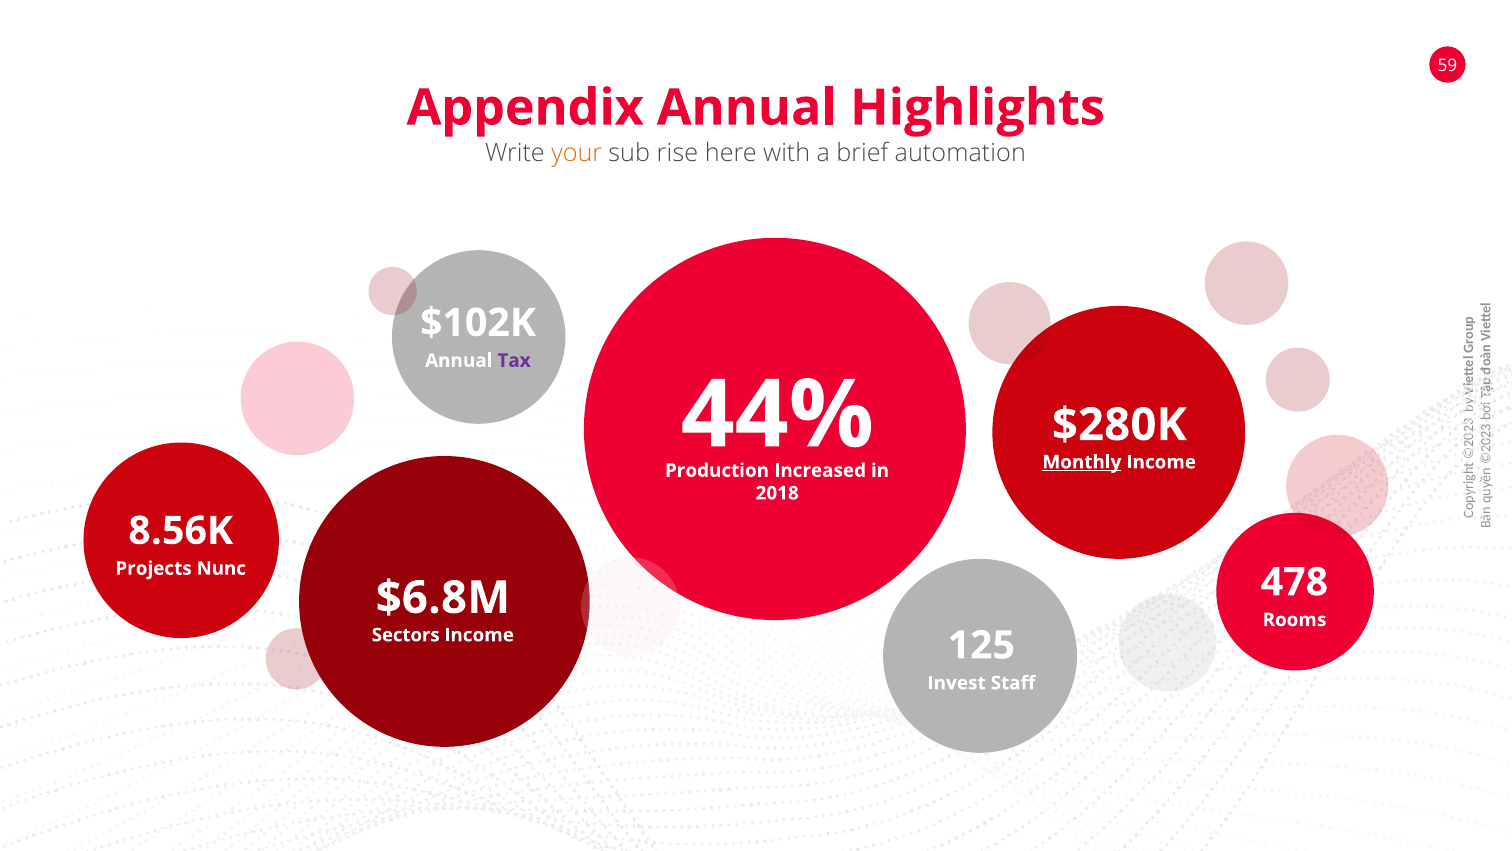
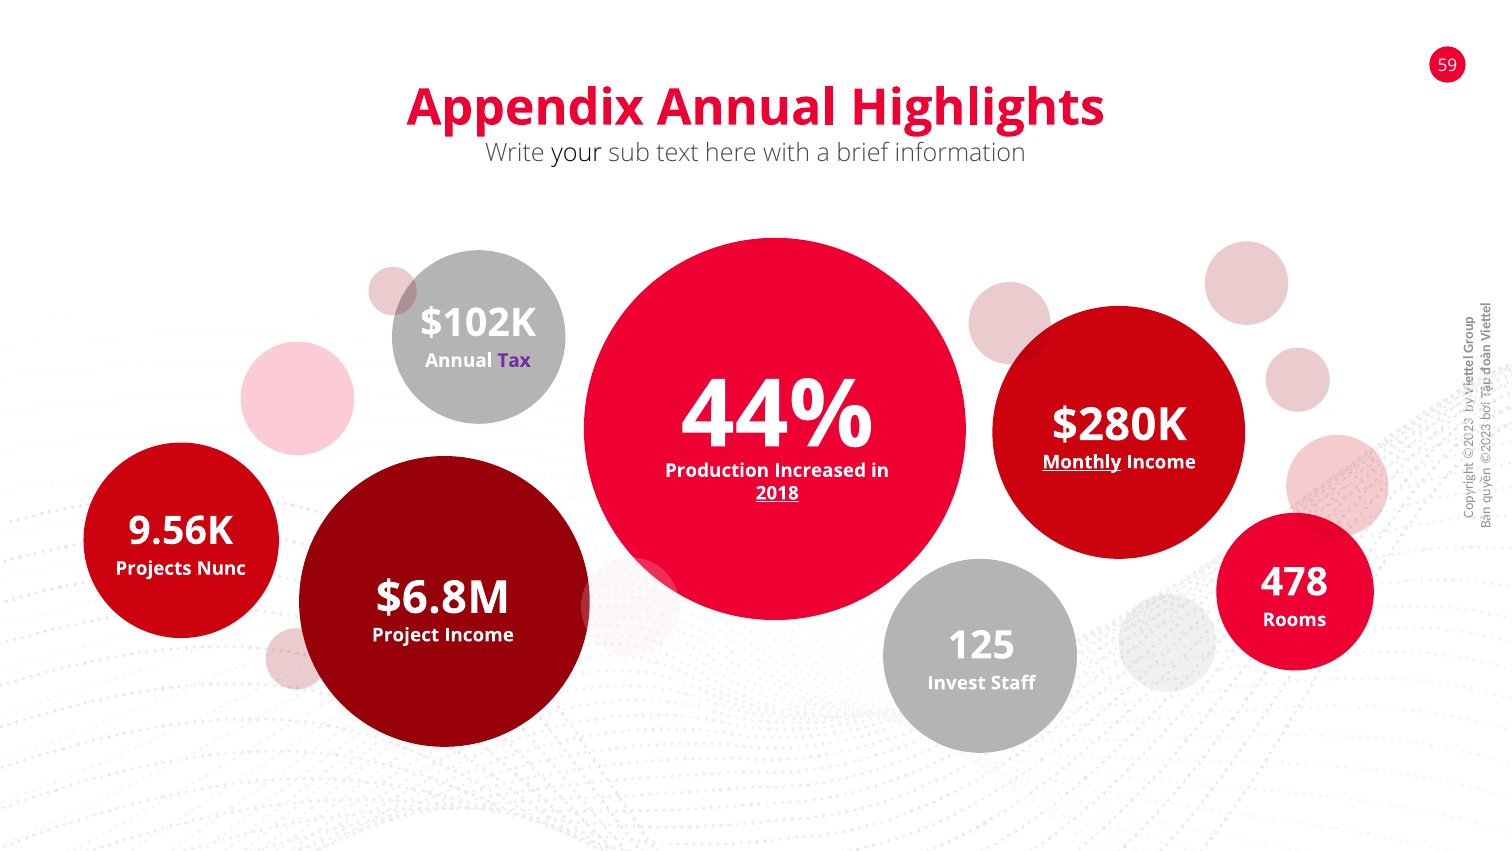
your colour: orange -> black
rise: rise -> text
automation: automation -> information
2018 underline: none -> present
8.56K: 8.56K -> 9.56K
Sectors: Sectors -> Project
